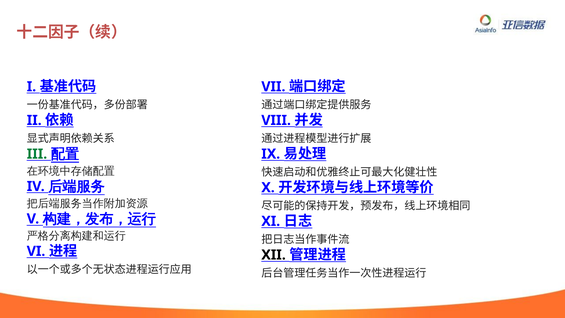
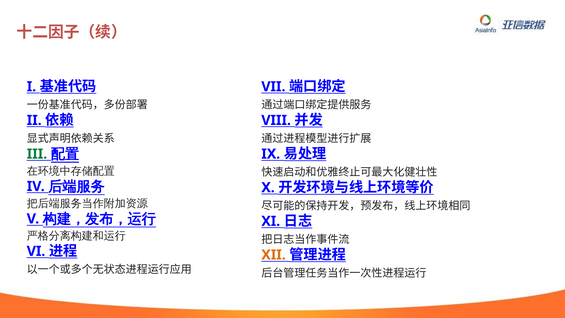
XII colour: black -> orange
